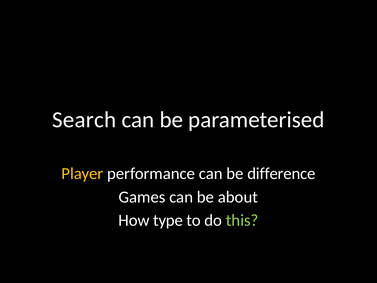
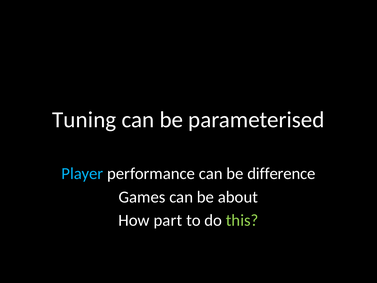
Search: Search -> Tuning
Player colour: yellow -> light blue
type: type -> part
